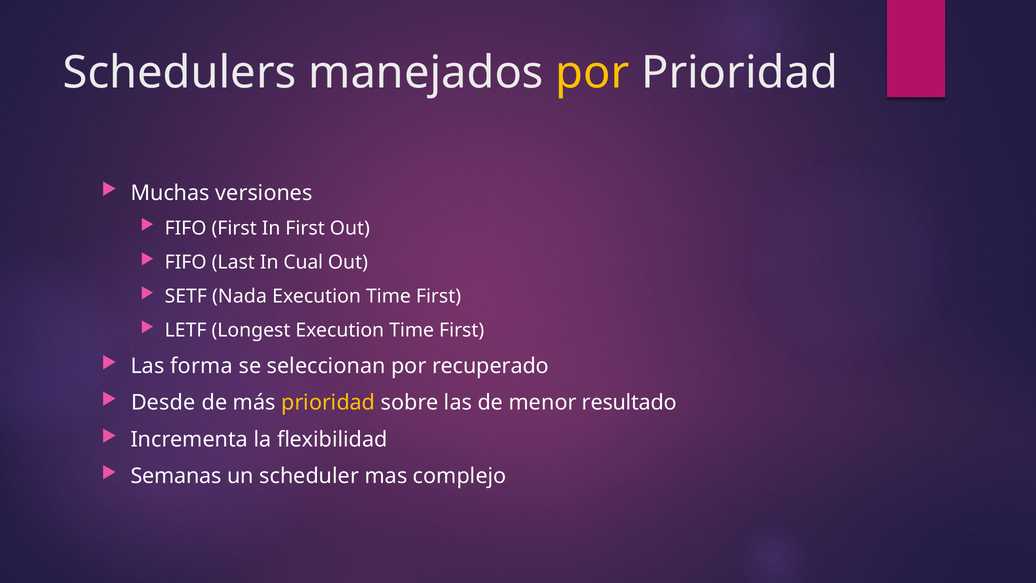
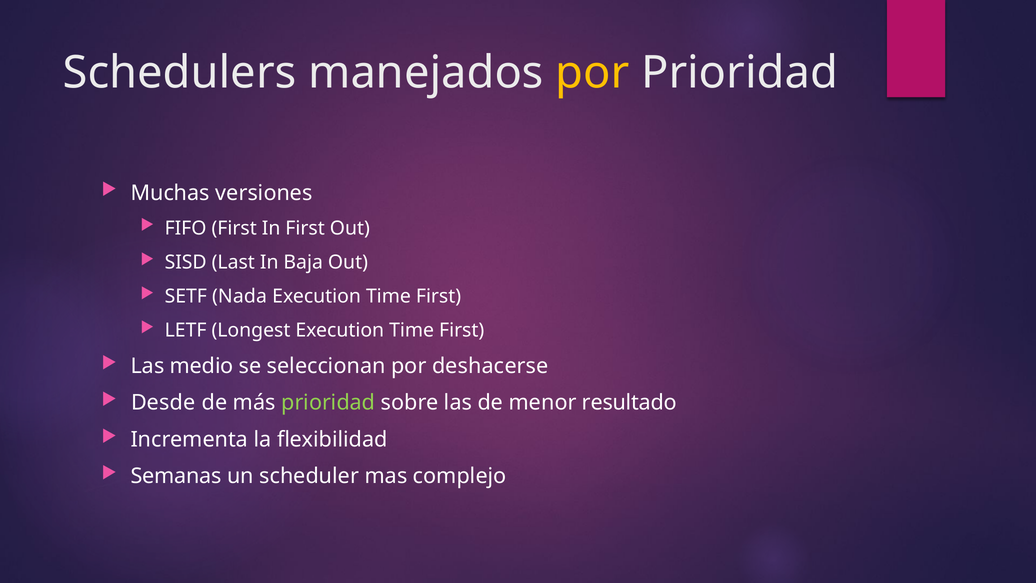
FIFO at (186, 262): FIFO -> SISD
Cual: Cual -> Baja
forma: forma -> medio
recuperado: recuperado -> deshacerse
prioridad at (328, 403) colour: yellow -> light green
